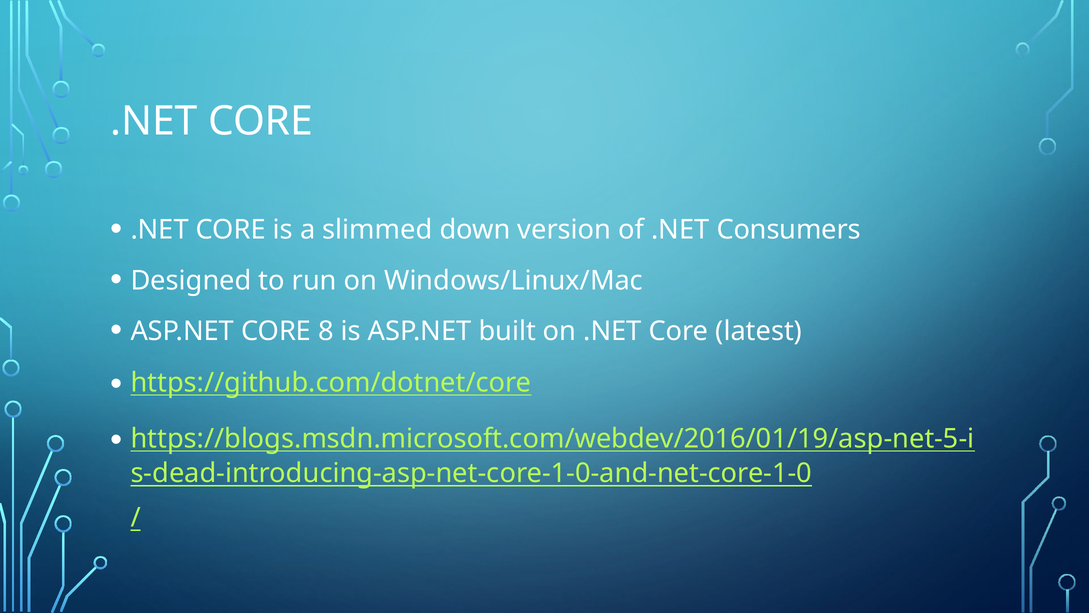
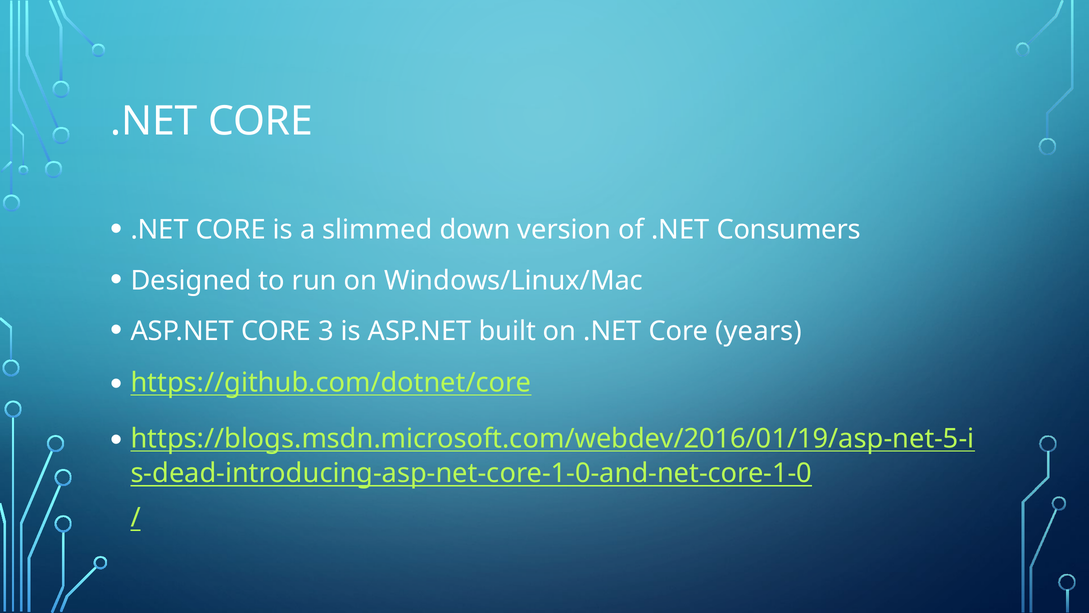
8: 8 -> 3
latest: latest -> years
